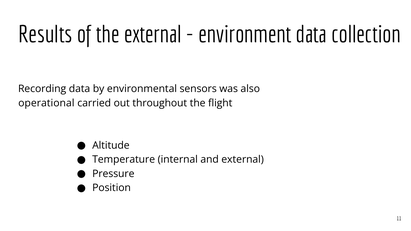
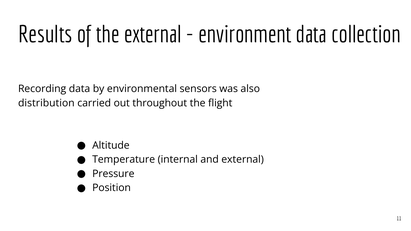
operational: operational -> distribution
